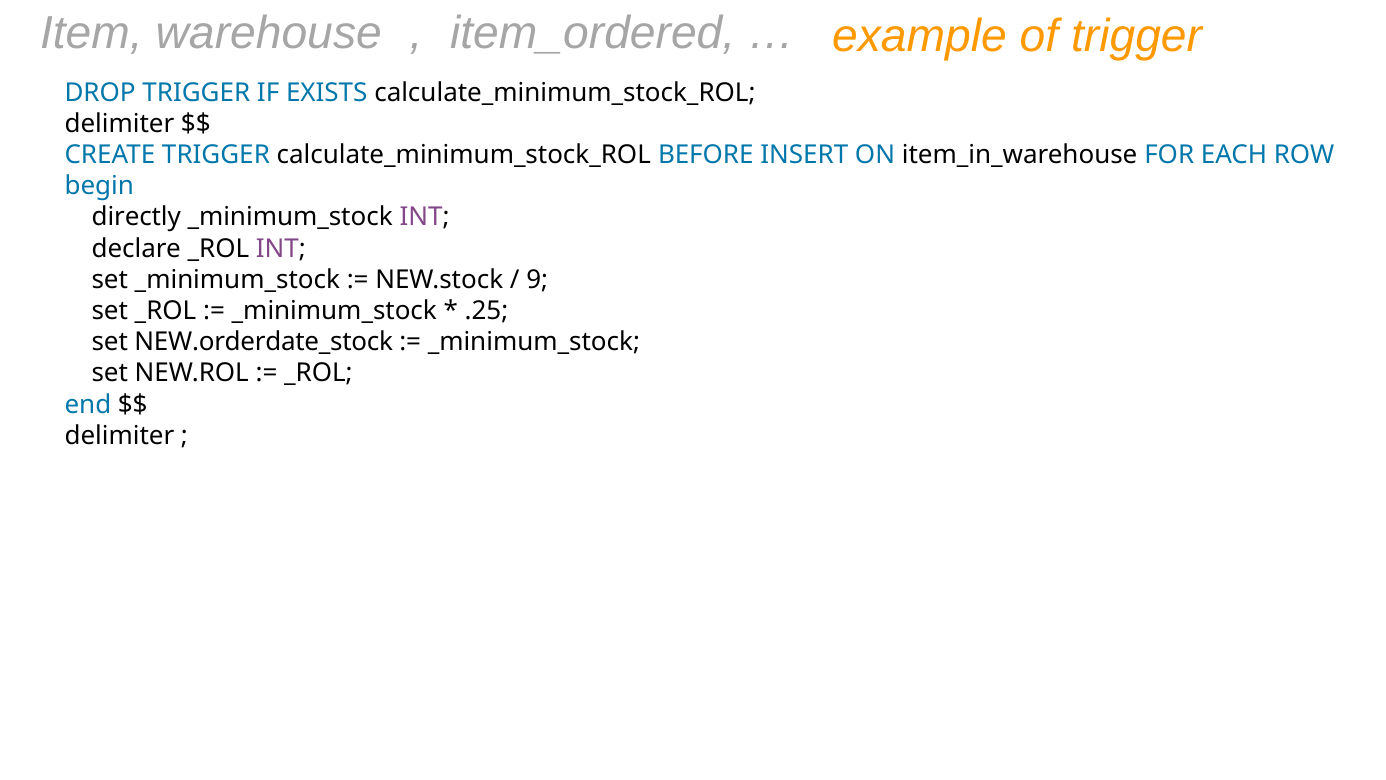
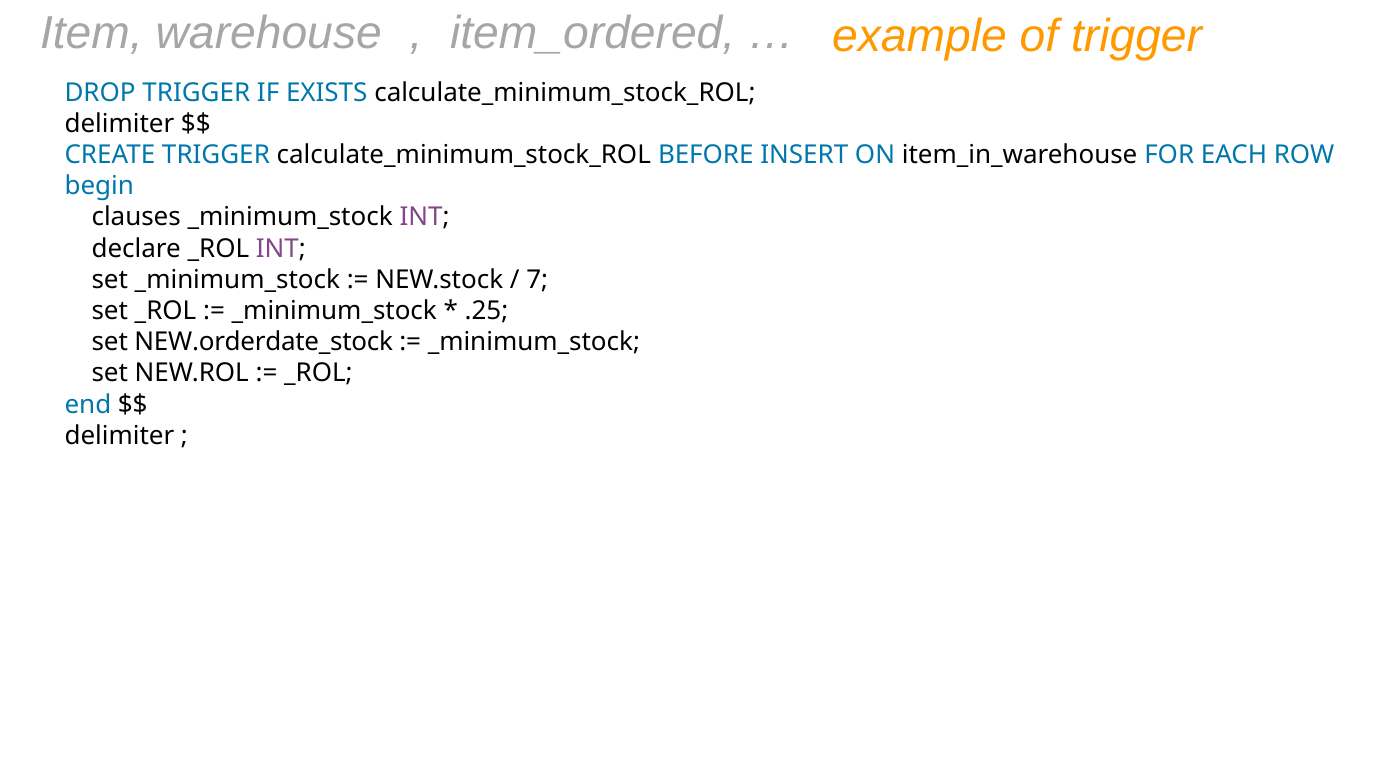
directly: directly -> clauses
9: 9 -> 7
